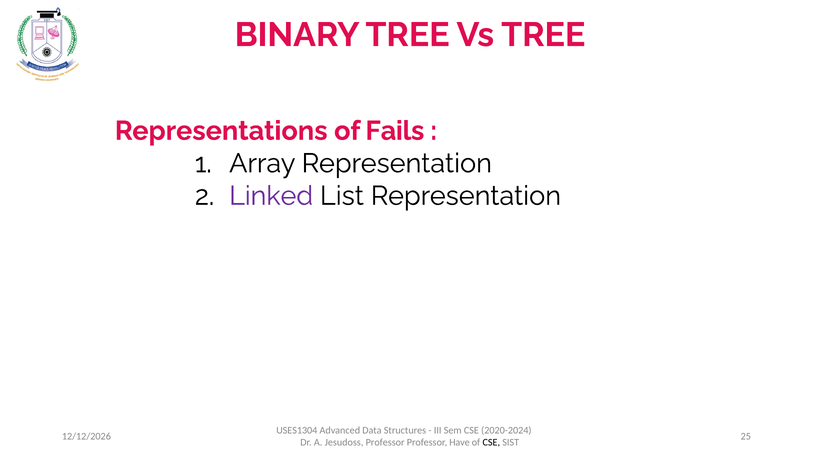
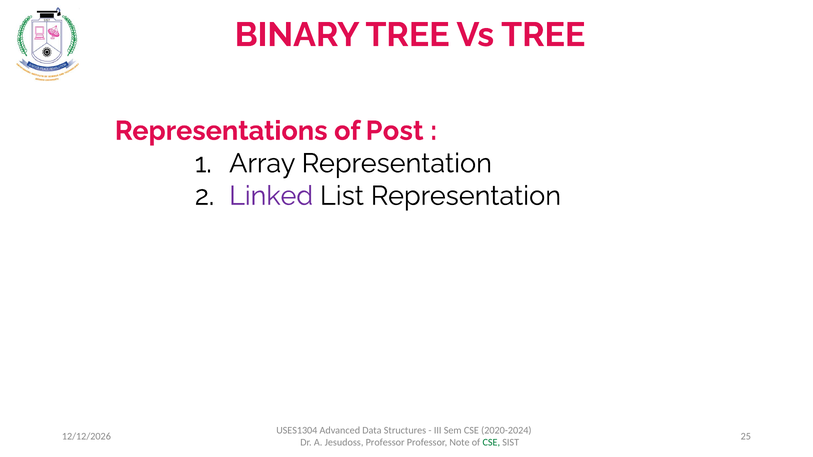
Fails: Fails -> Post
Have: Have -> Note
CSE at (491, 443) colour: black -> green
